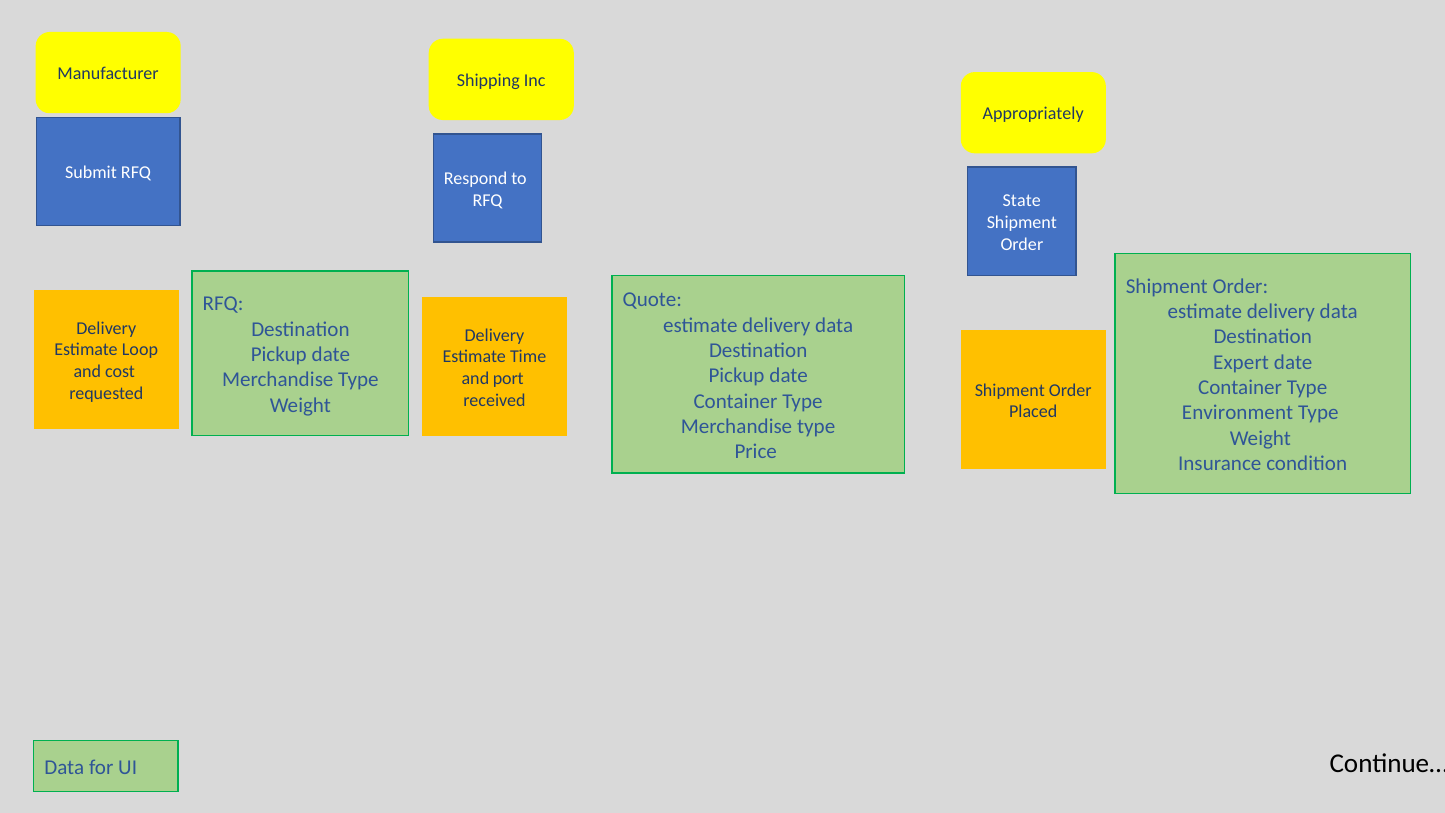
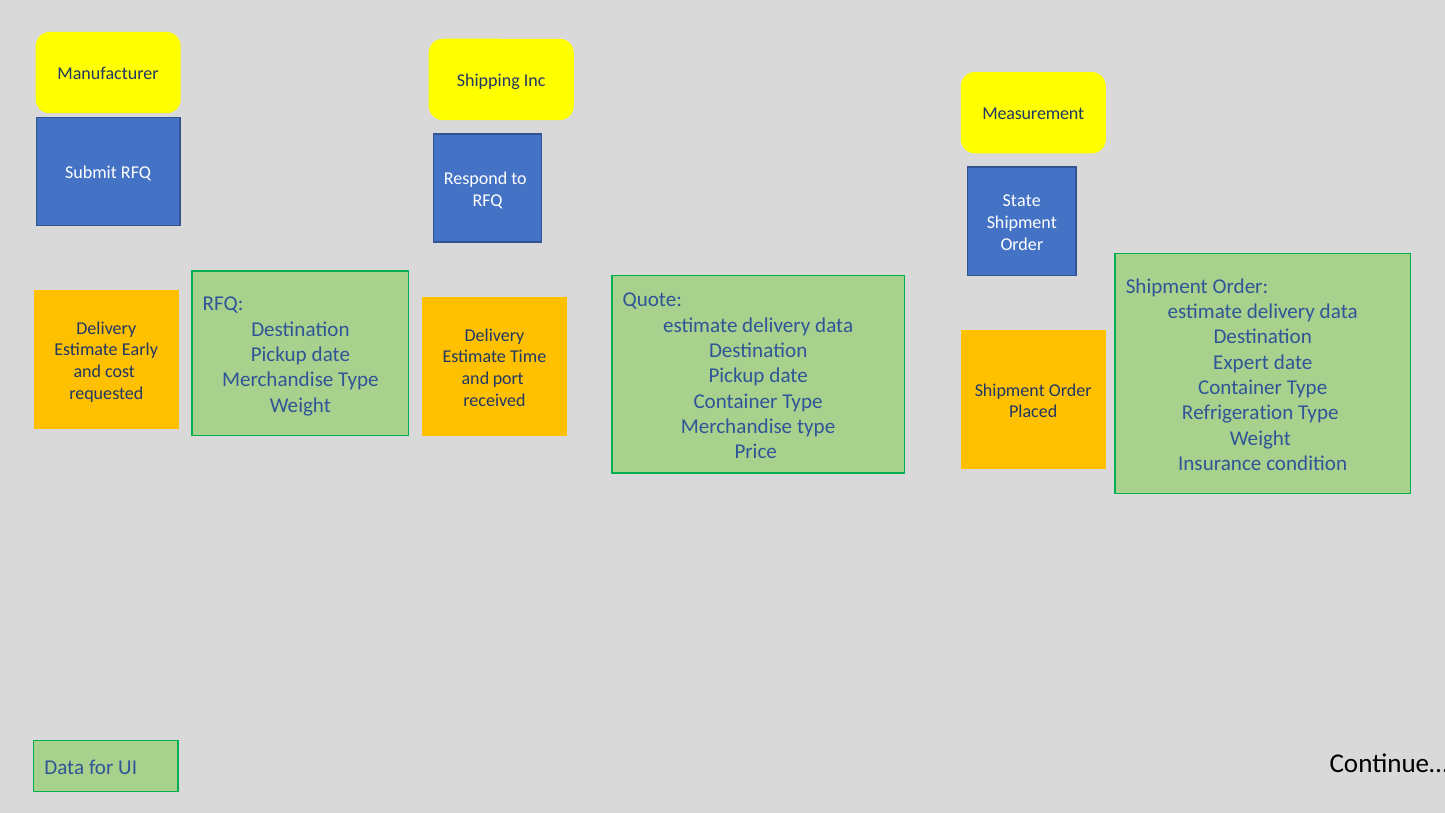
Appropriately: Appropriately -> Measurement
Loop: Loop -> Early
Environment: Environment -> Refrigeration
